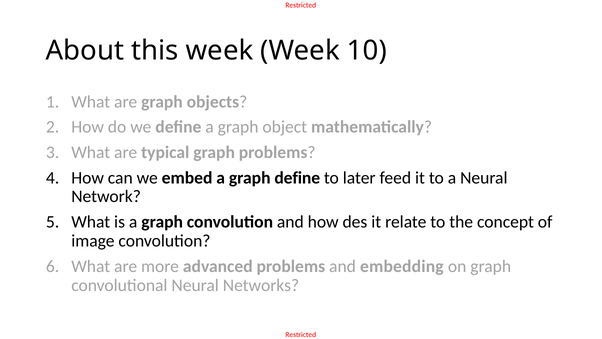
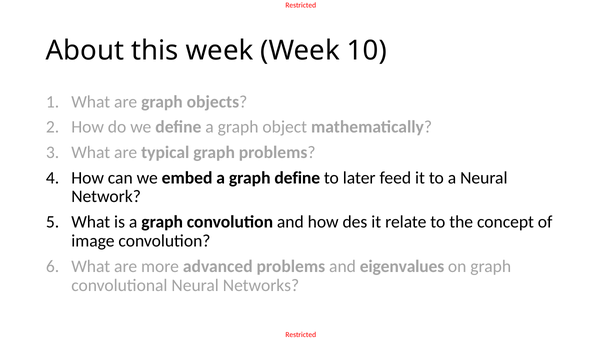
embedding: embedding -> eigenvalues
